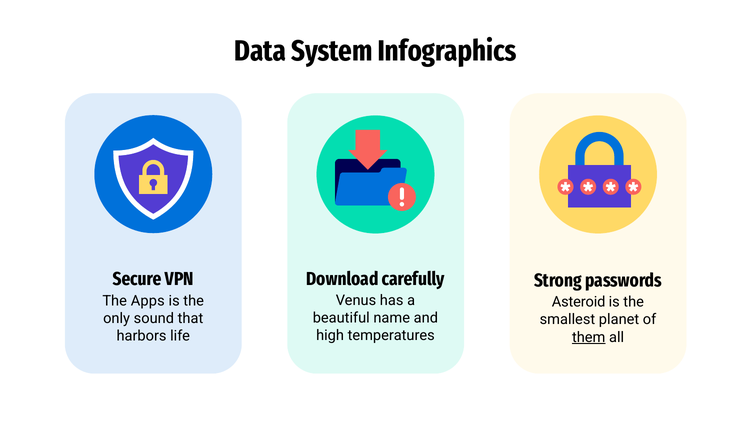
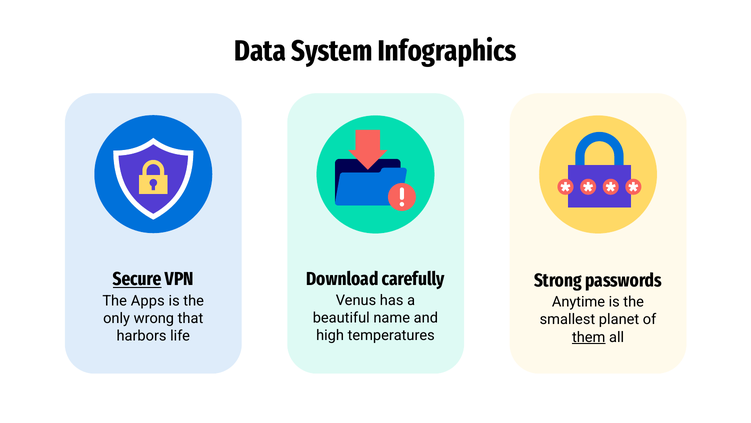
Secure underline: none -> present
Asteroid: Asteroid -> Anytime
sound: sound -> wrong
